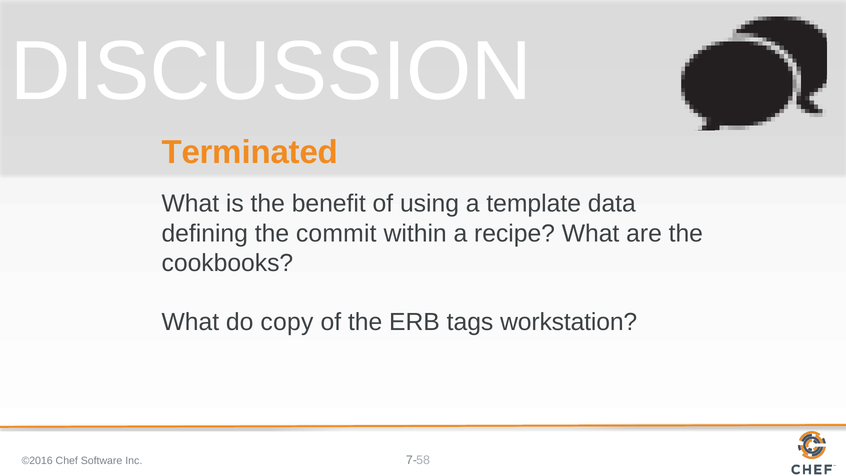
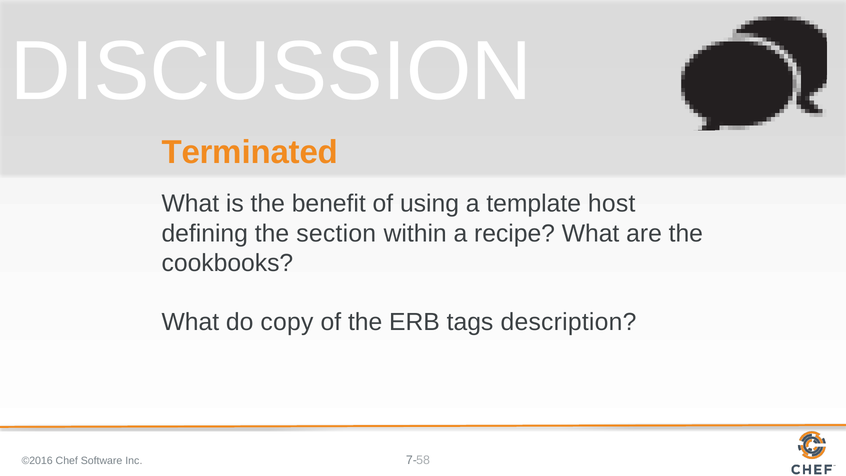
data: data -> host
commit: commit -> section
workstation: workstation -> description
